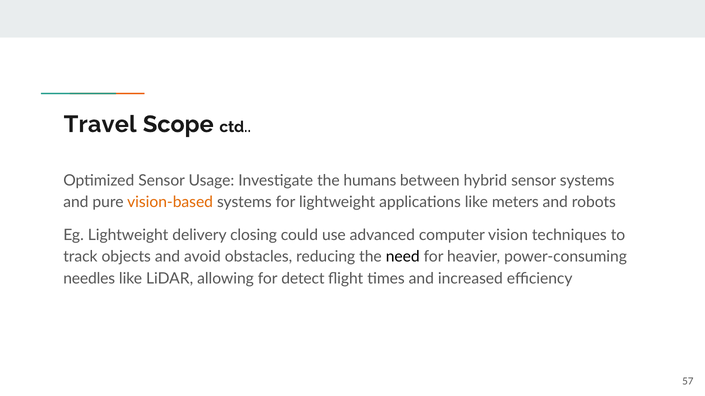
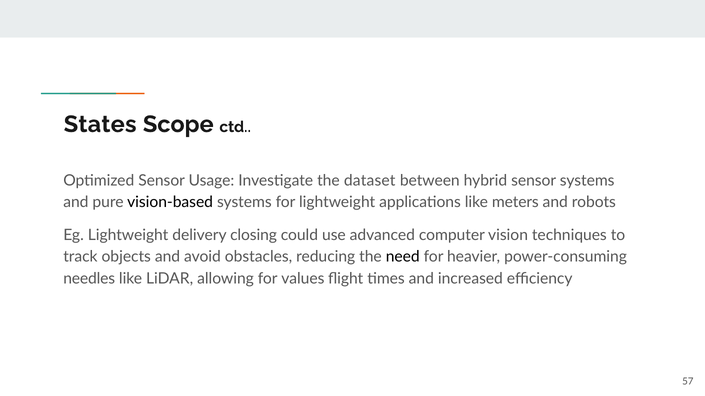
Travel: Travel -> States
humans: humans -> dataset
vision-based colour: orange -> black
detect: detect -> values
